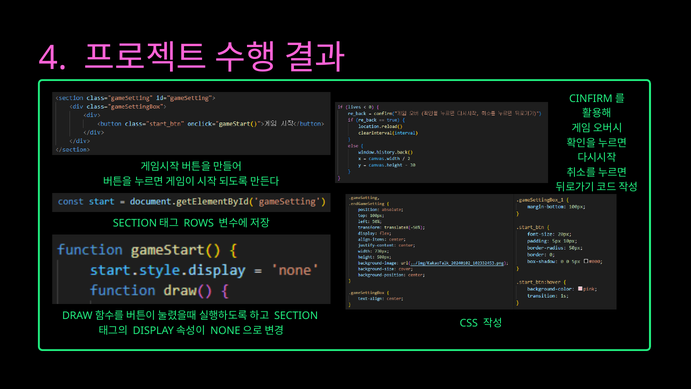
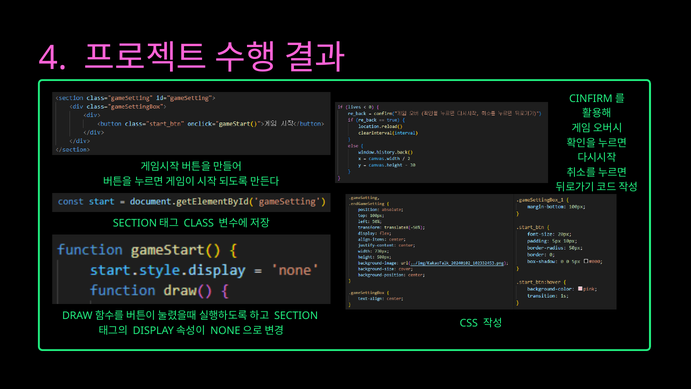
ROWS: ROWS -> CLASS
